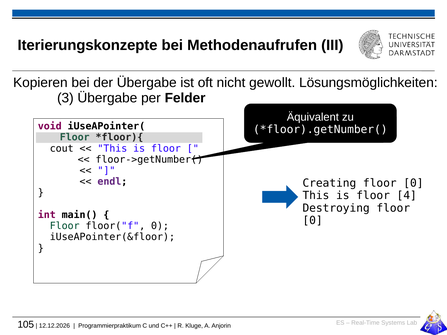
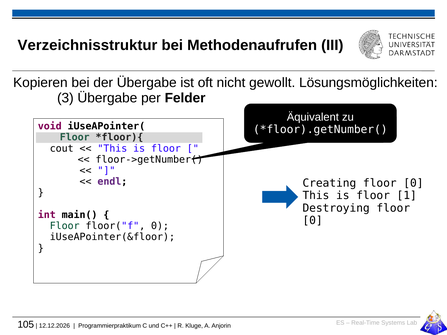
Iterierungskonzepte: Iterierungskonzepte -> Verzeichnisstruktur
4: 4 -> 1
